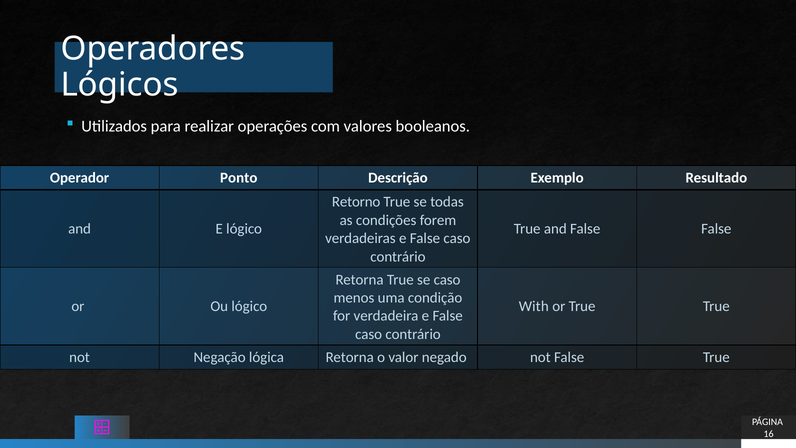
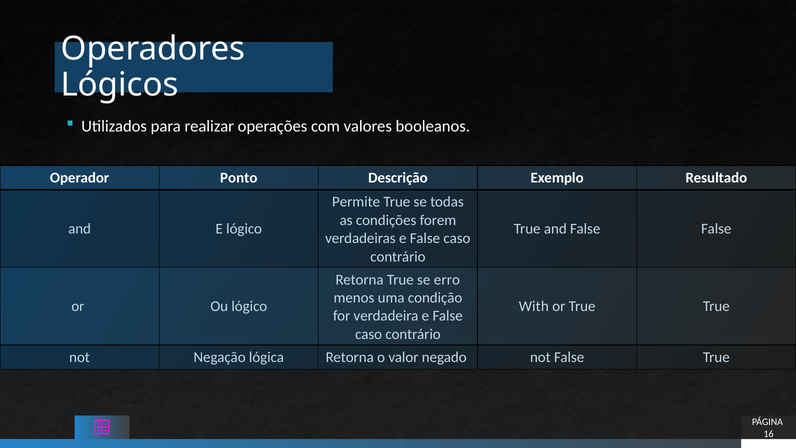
Retorno: Retorno -> Permite
se caso: caso -> erro
